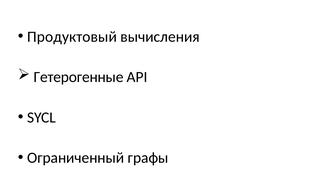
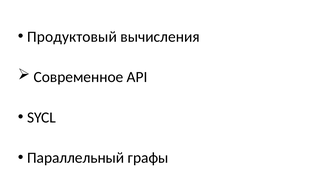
Гетерогенные: Гетерогенные -> Современное
Ограниченный: Ограниченный -> Параллельный
